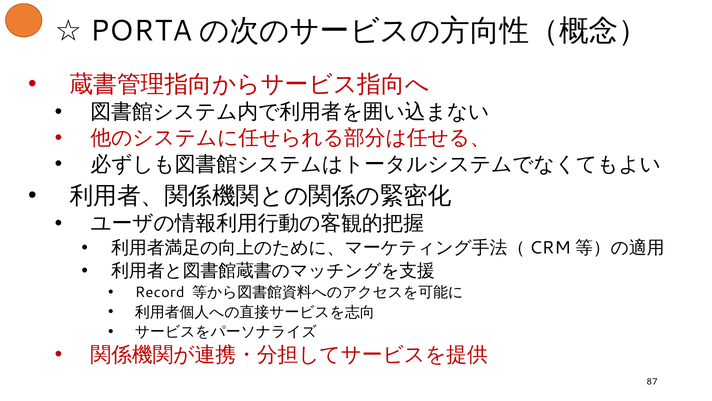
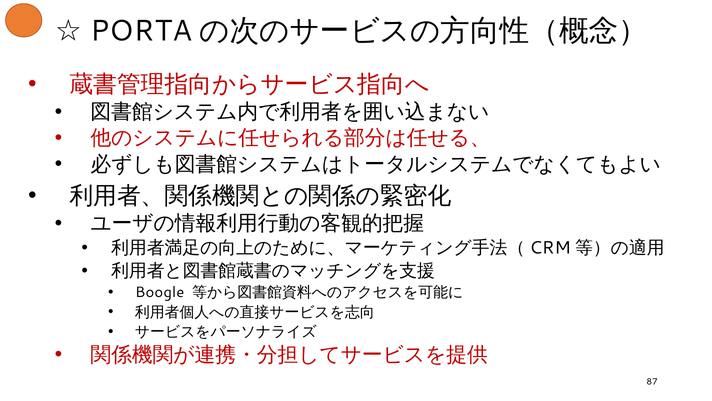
Record: Record -> Boogle
